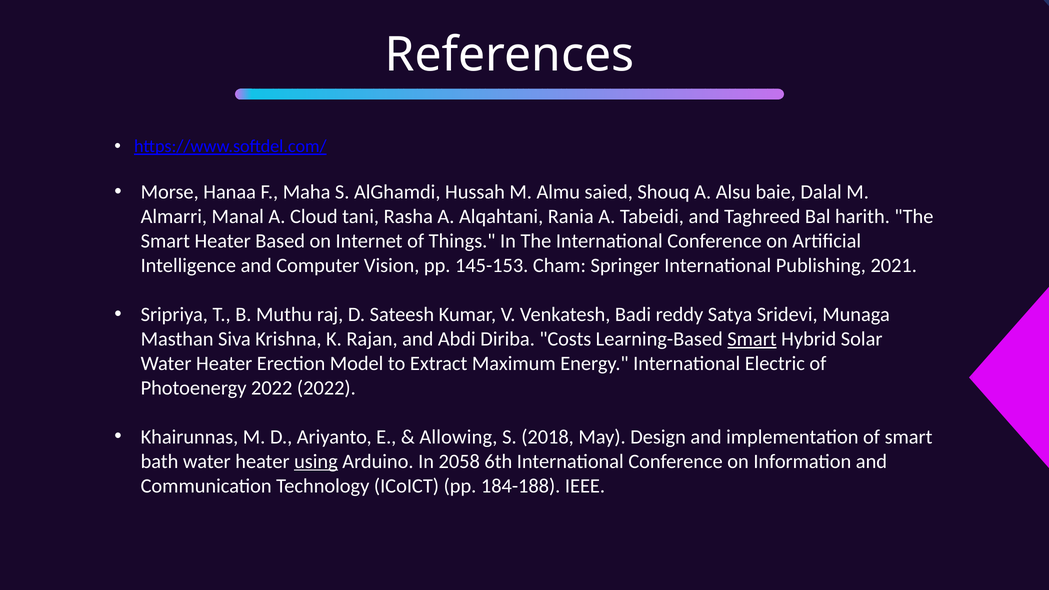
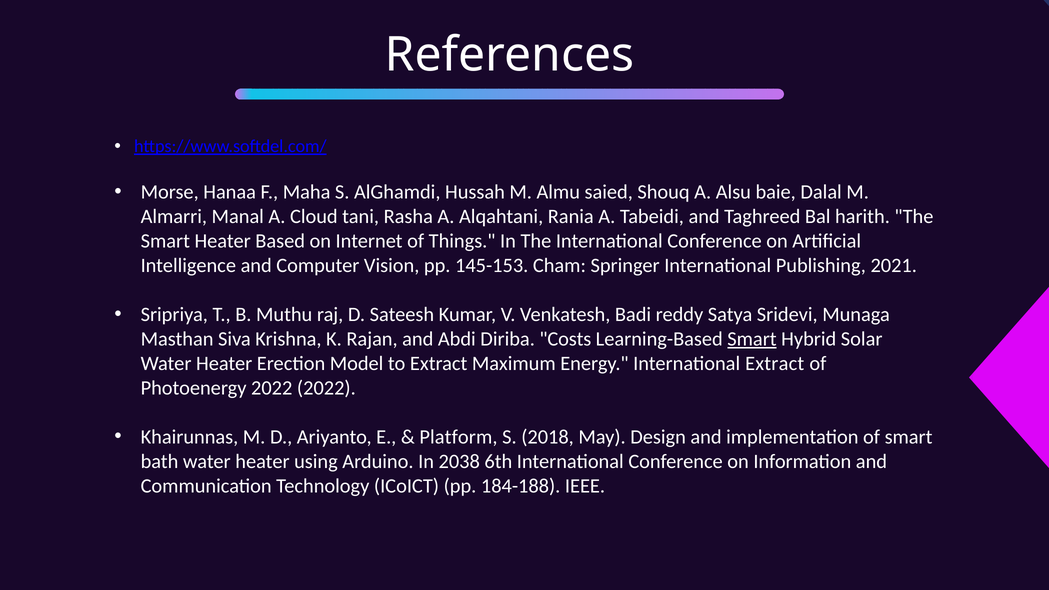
International Electric: Electric -> Extract
Allowing: Allowing -> Platform
using underline: present -> none
2058: 2058 -> 2038
